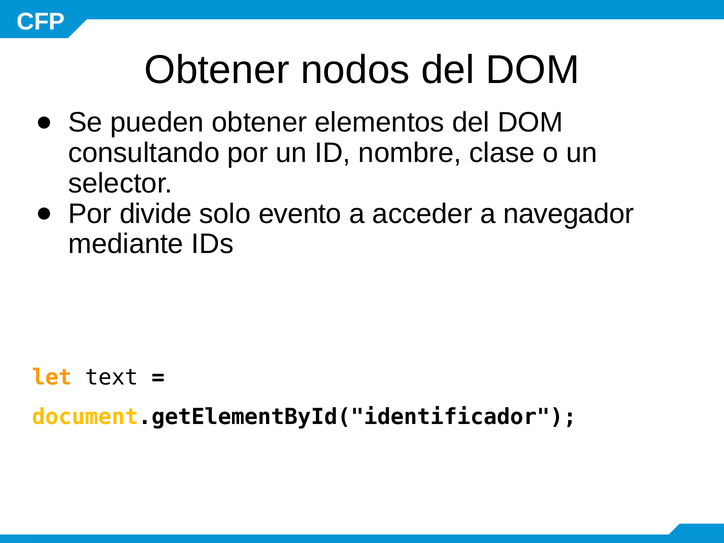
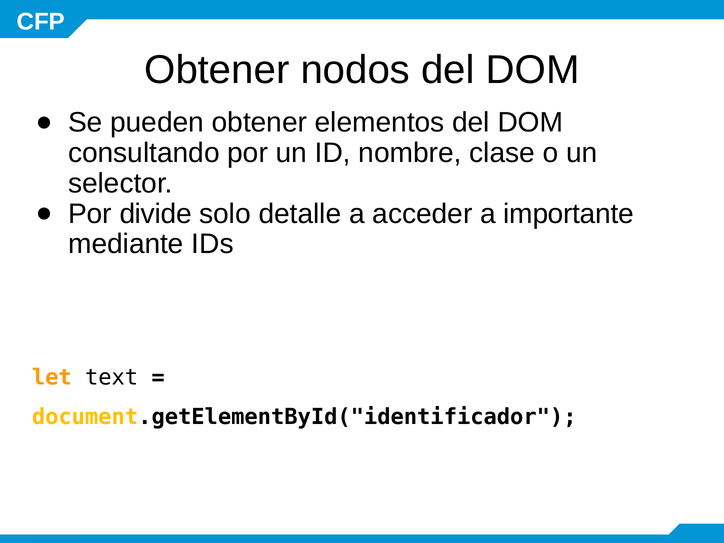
evento: evento -> detalle
navegador: navegador -> importante
